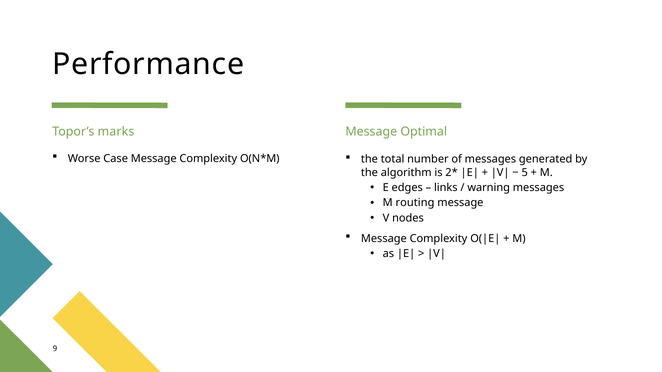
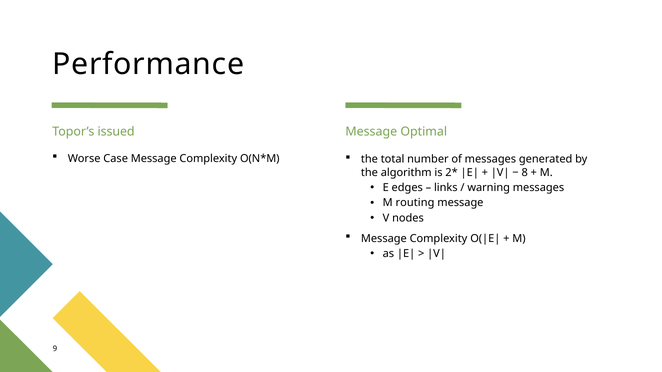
marks: marks -> issued
5: 5 -> 8
